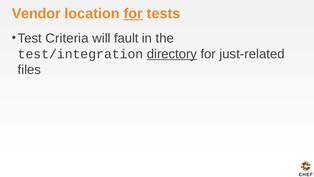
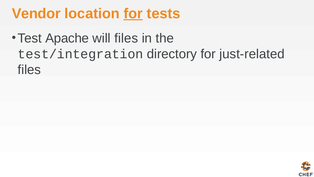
Criteria: Criteria -> Apache
will fault: fault -> files
directory underline: present -> none
